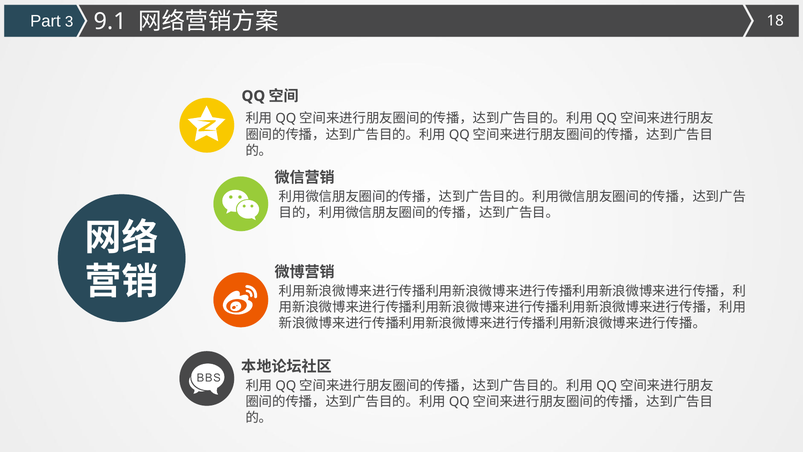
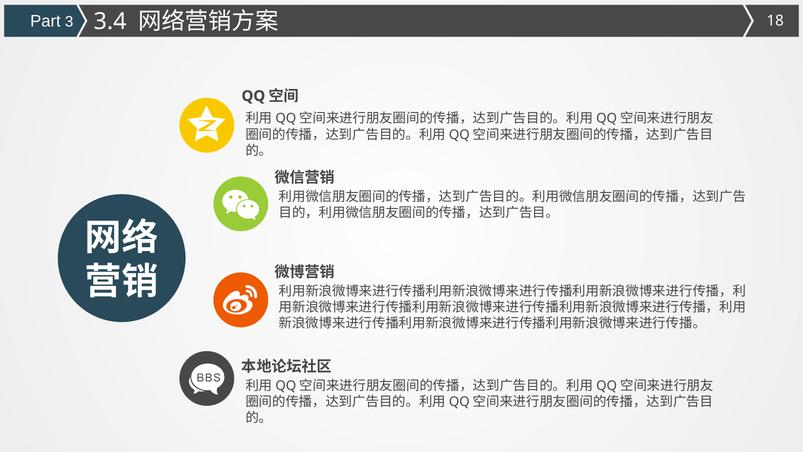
9.1: 9.1 -> 3.4
